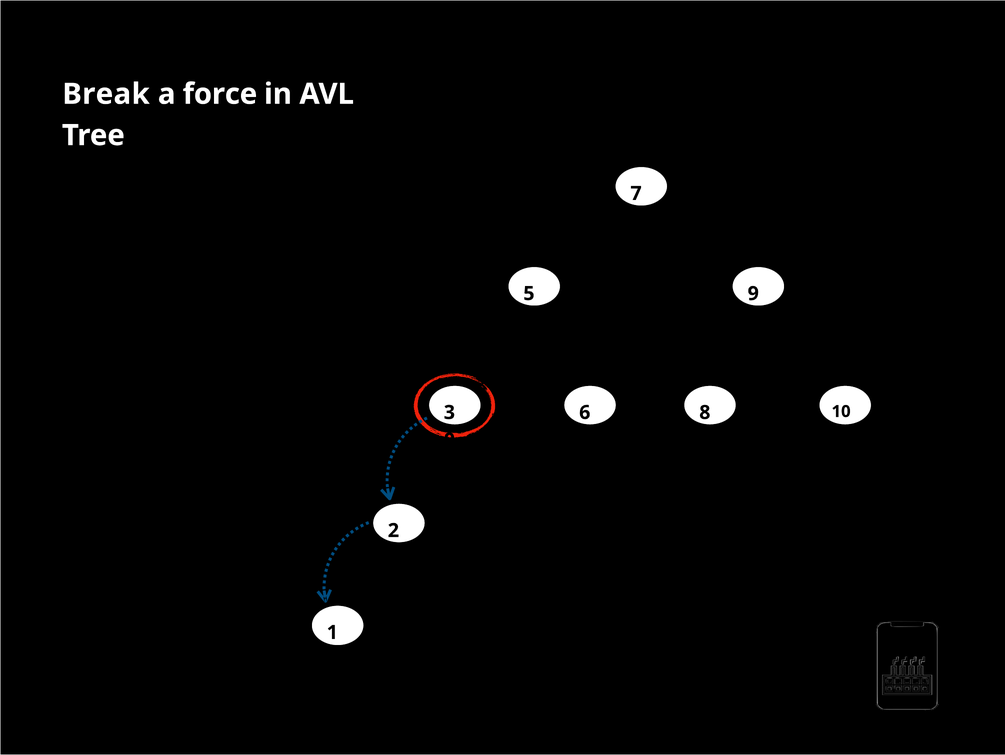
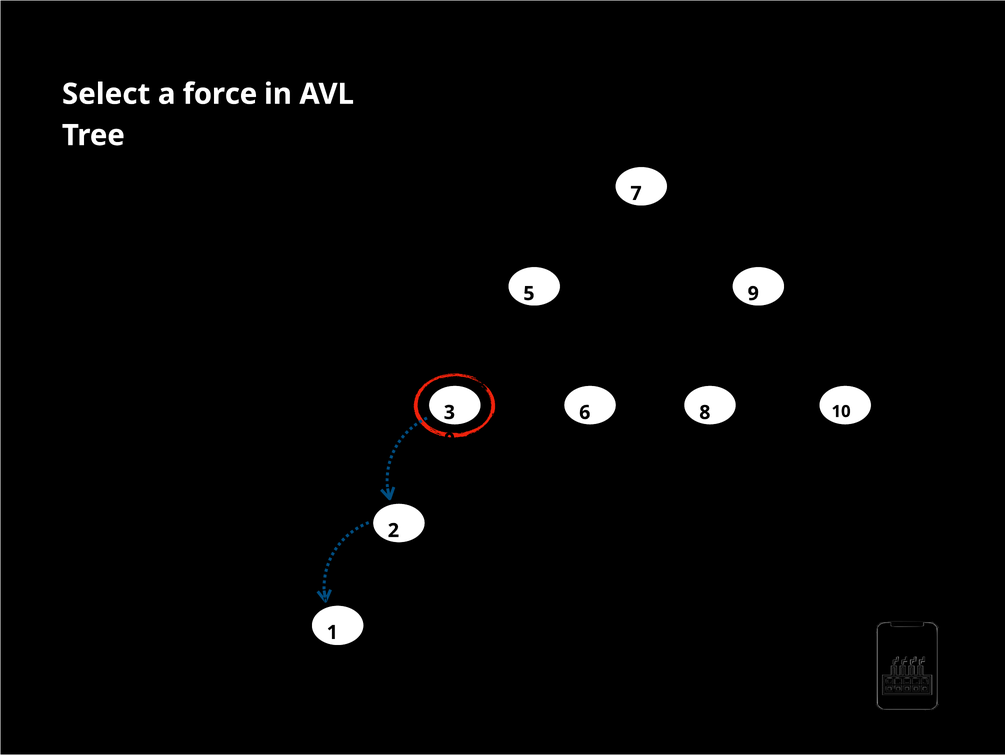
Break: Break -> Select
